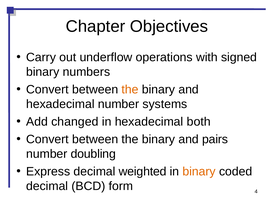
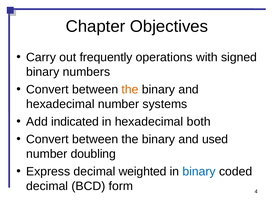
underflow: underflow -> frequently
changed: changed -> indicated
pairs: pairs -> used
binary at (199, 172) colour: orange -> blue
